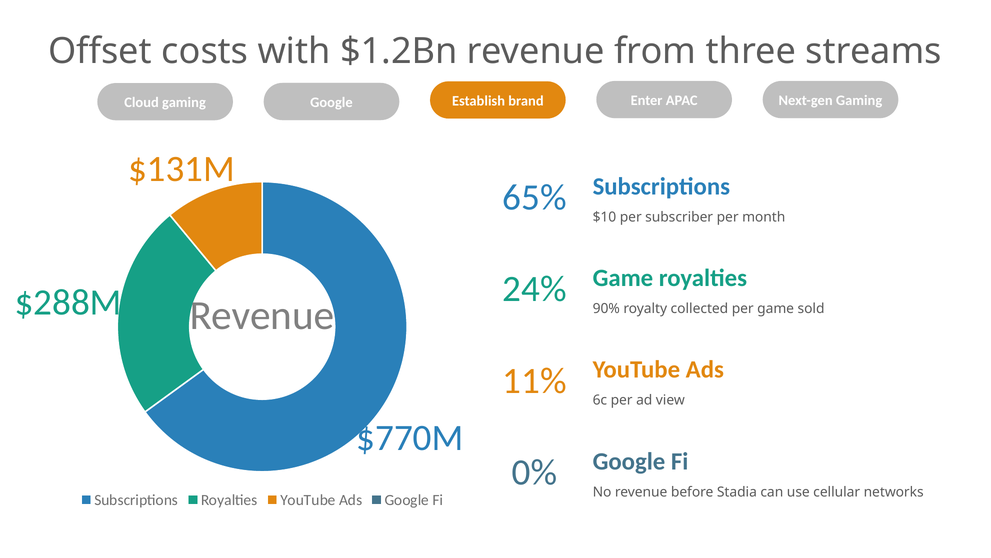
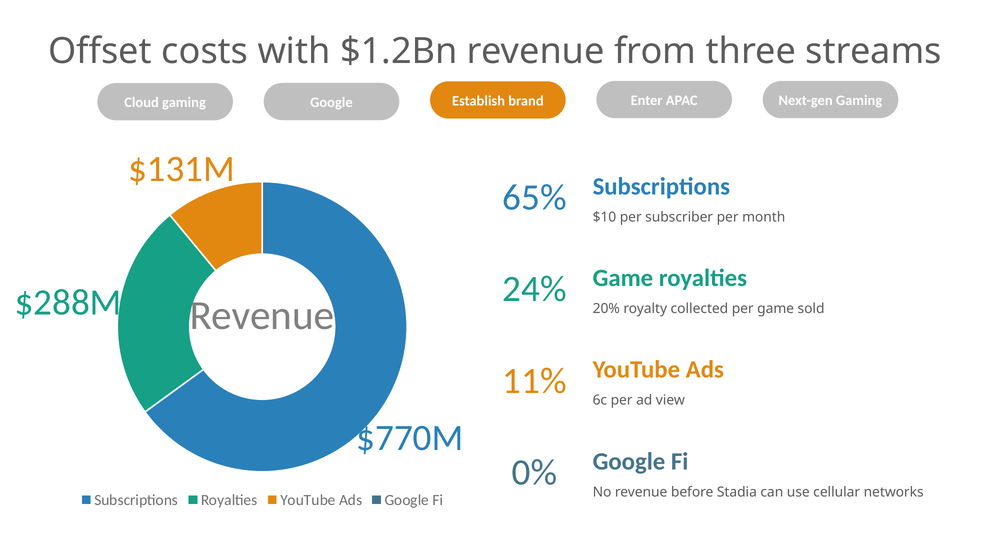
90%: 90% -> 20%
